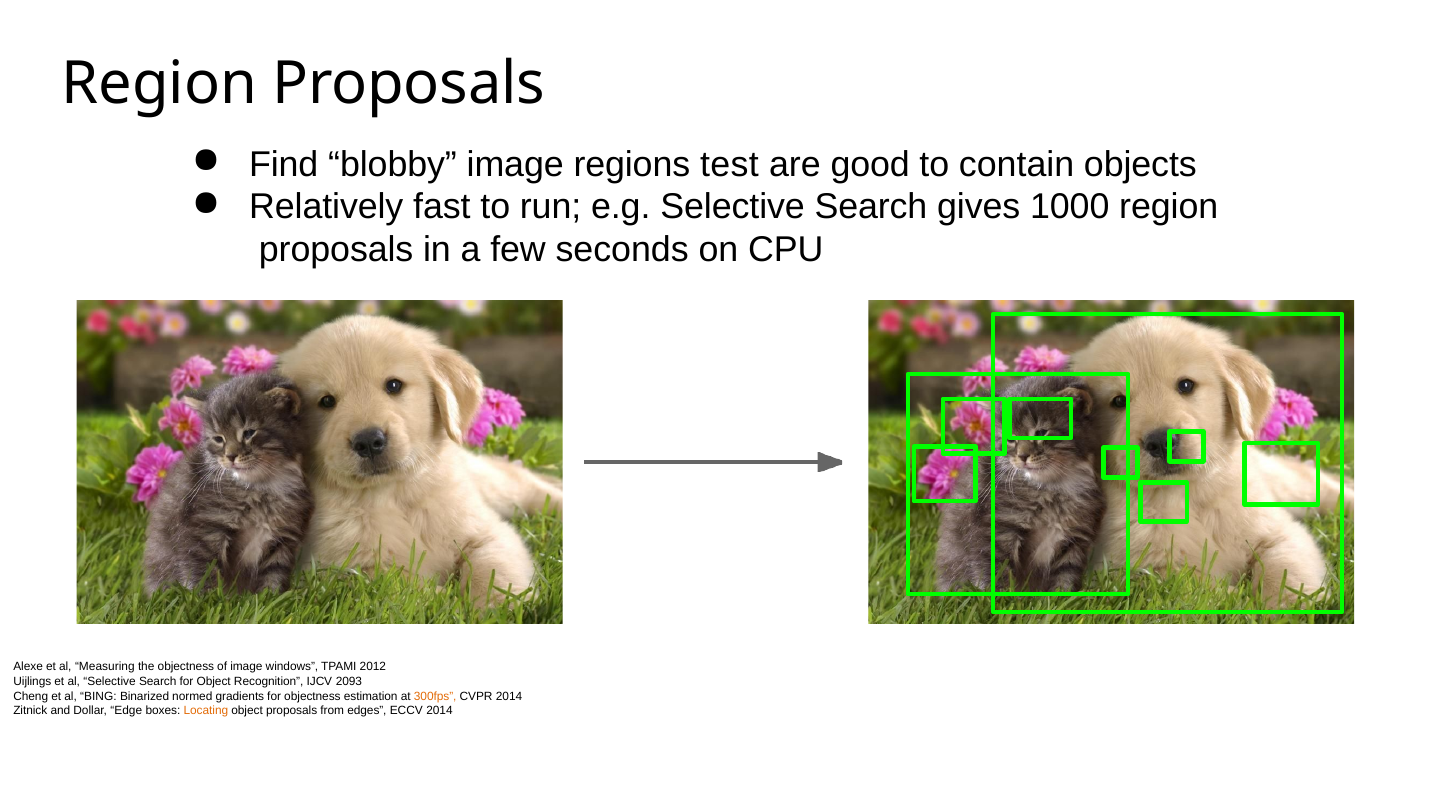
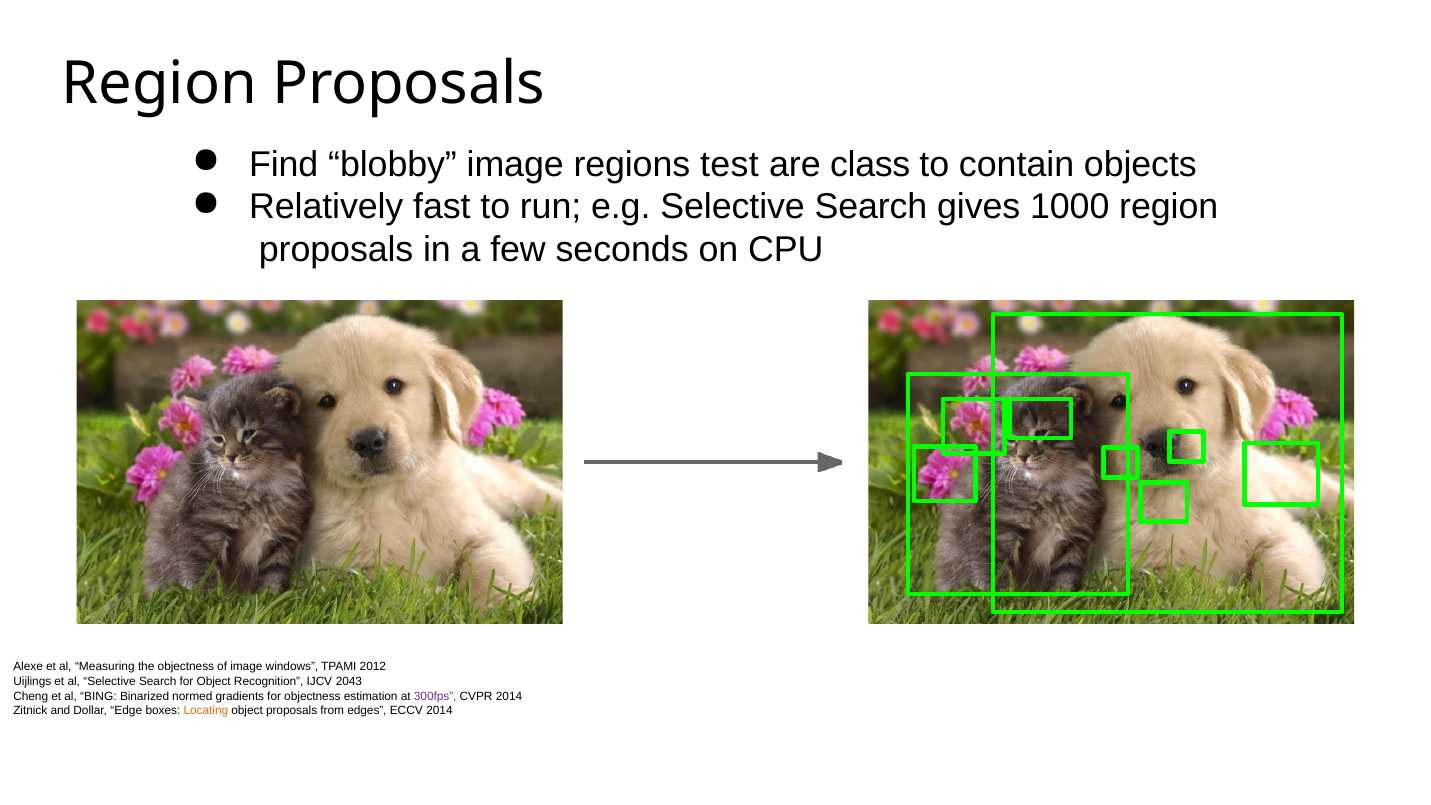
good: good -> class
2093: 2093 -> 2043
300fps colour: orange -> purple
